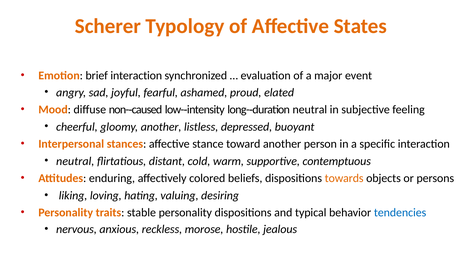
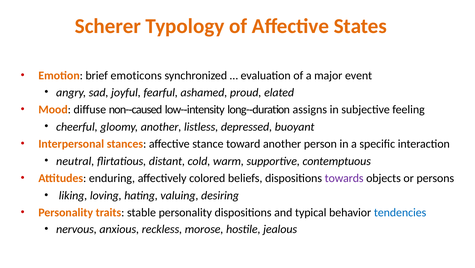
brief interaction: interaction -> emoticons
neutral at (310, 109): neutral -> assigns
towards colour: orange -> purple
